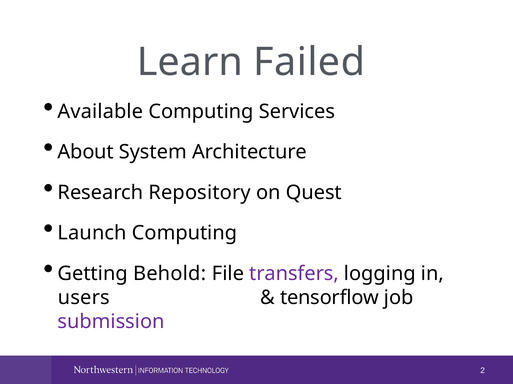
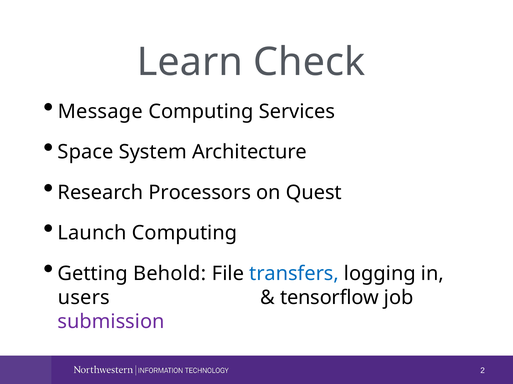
Failed: Failed -> Check
Available: Available -> Message
About: About -> Space
Repository: Repository -> Processors
transfers colour: purple -> blue
